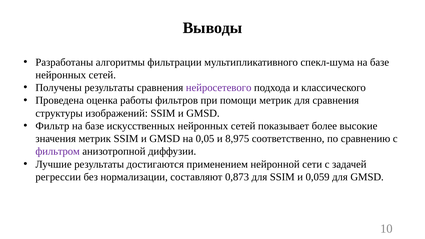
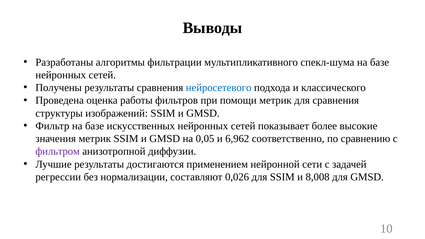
нейросетевого colour: purple -> blue
8,975: 8,975 -> 6,962
0,873: 0,873 -> 0,026
0,059: 0,059 -> 8,008
